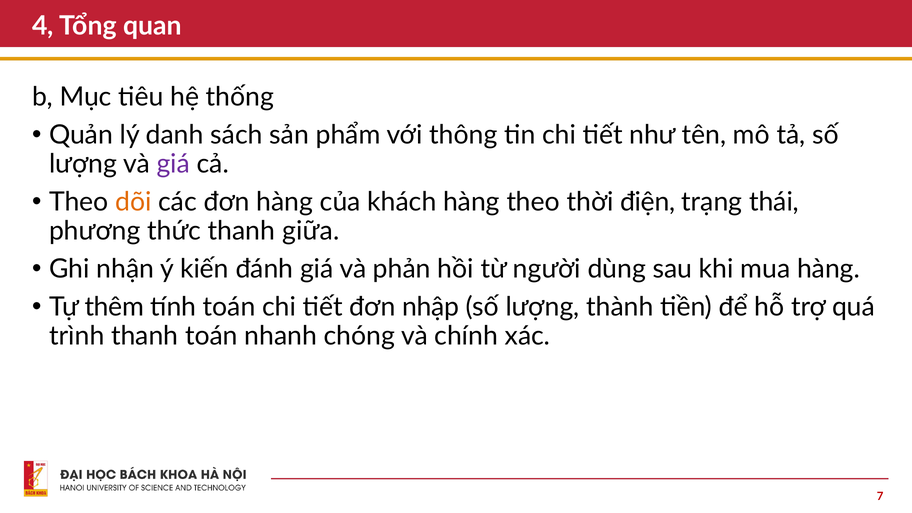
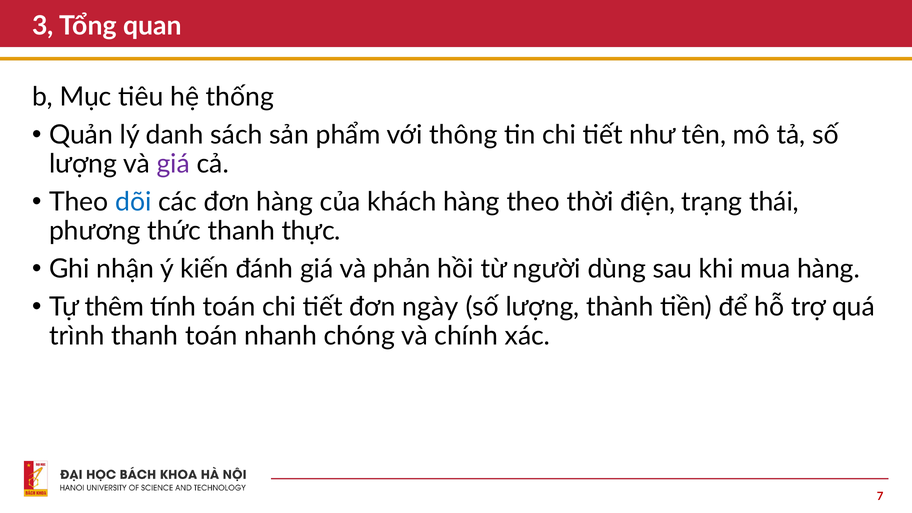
4: 4 -> 3
dõi colour: orange -> blue
giữa: giữa -> thực
nhập: nhập -> ngày
